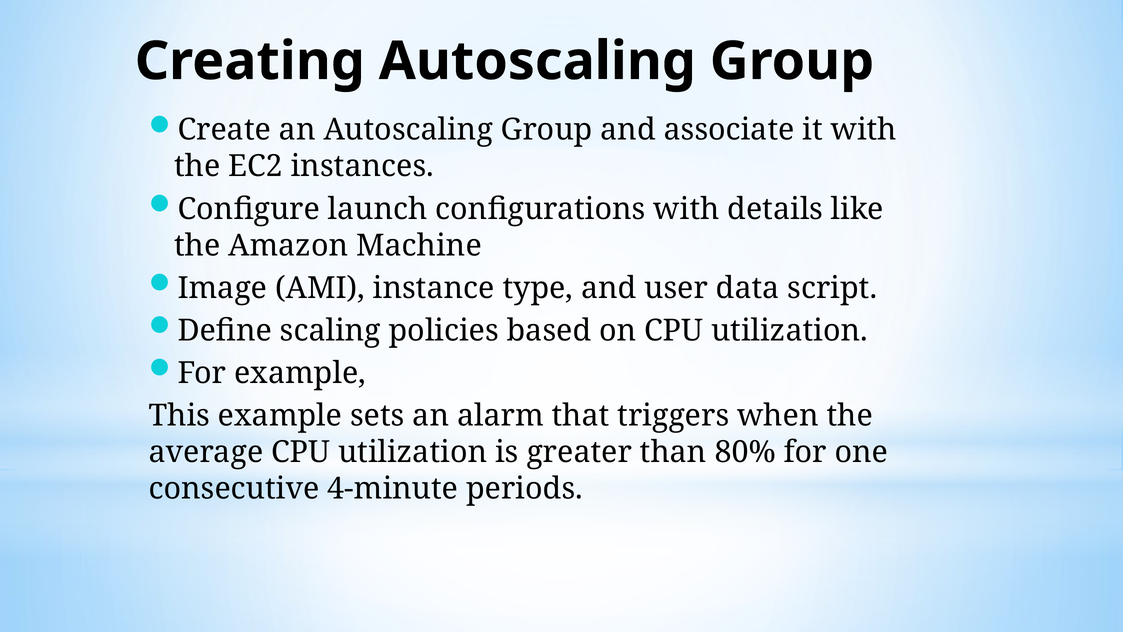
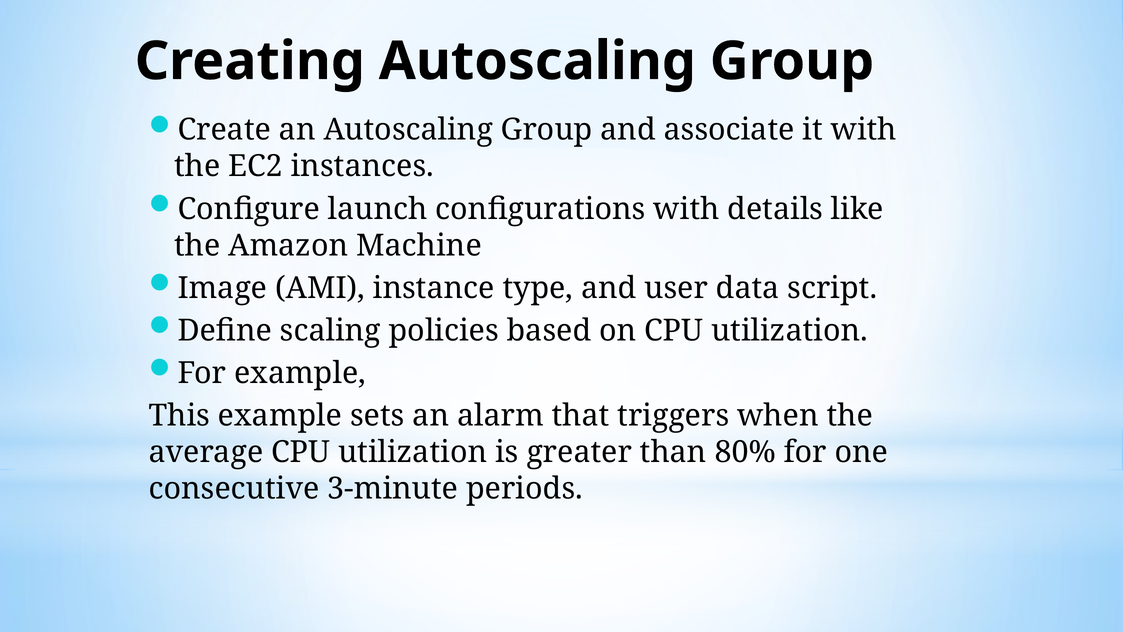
4-minute: 4-minute -> 3-minute
